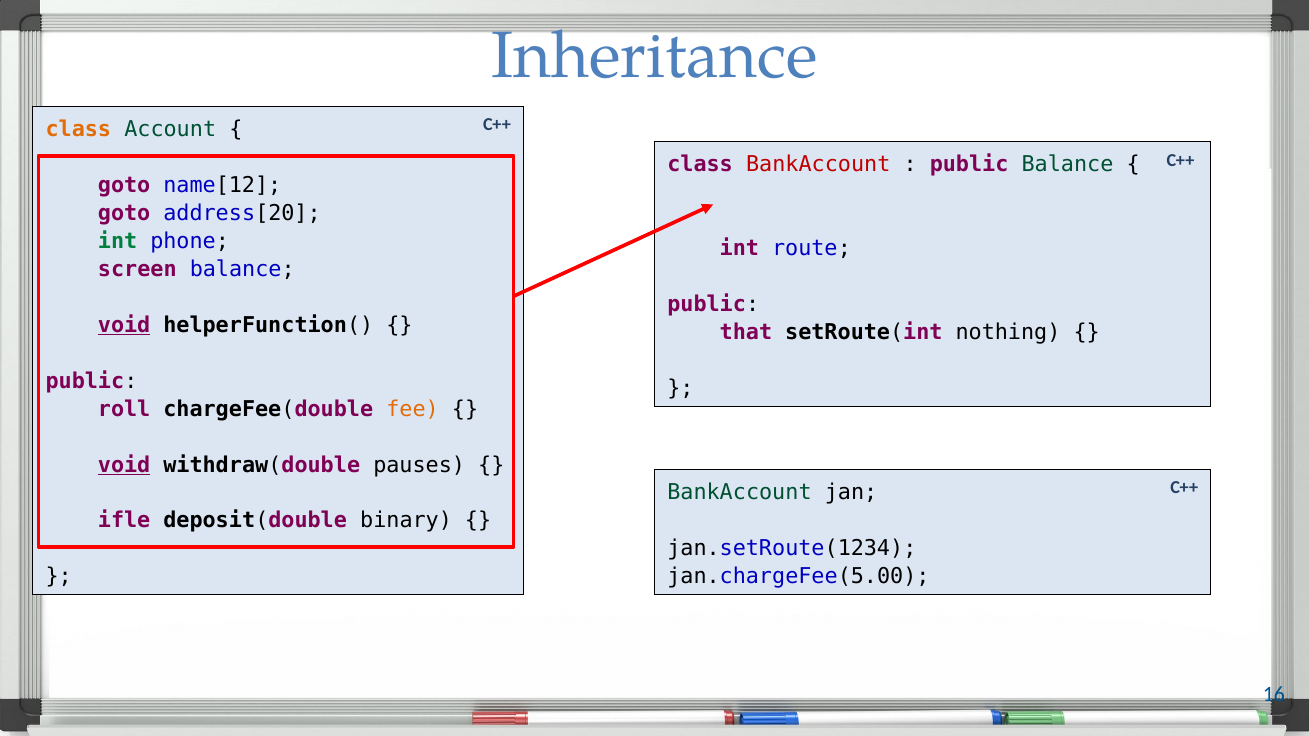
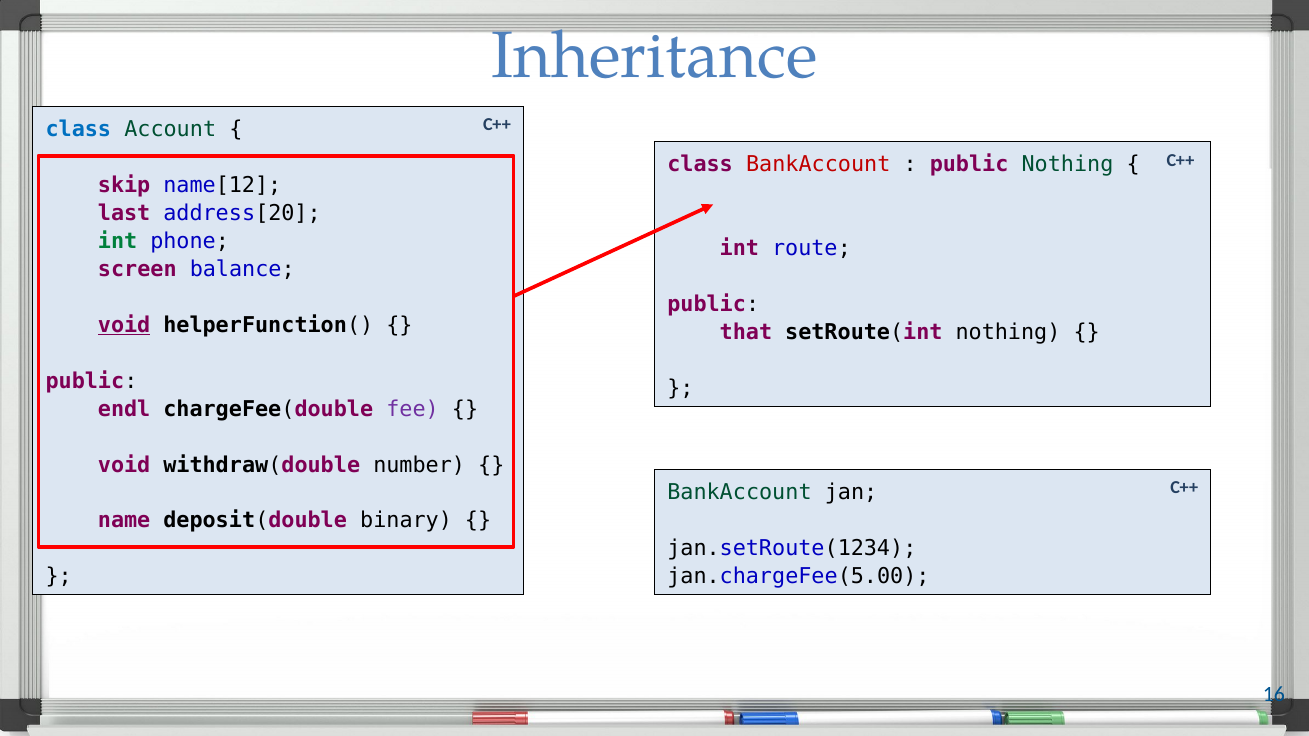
class at (78, 129) colour: orange -> blue
public Balance: Balance -> Nothing
goto at (124, 185): goto -> skip
goto at (124, 213): goto -> last
roll: roll -> endl
fee colour: orange -> purple
void at (124, 465) underline: present -> none
pauses: pauses -> number
ifle: ifle -> name
